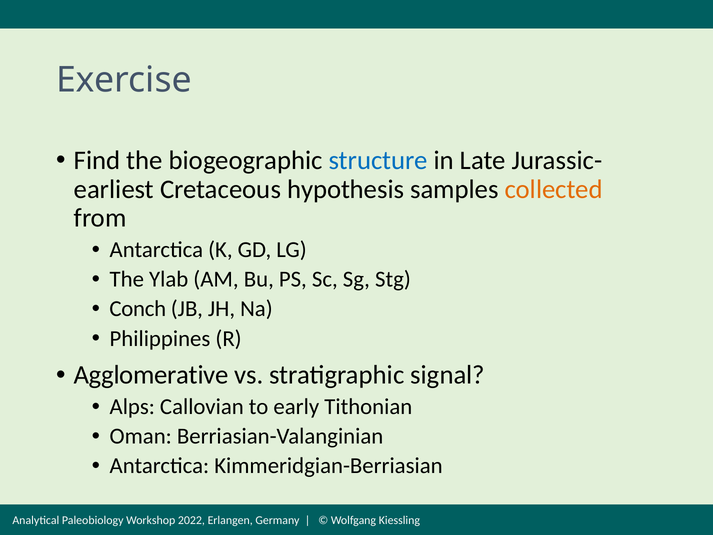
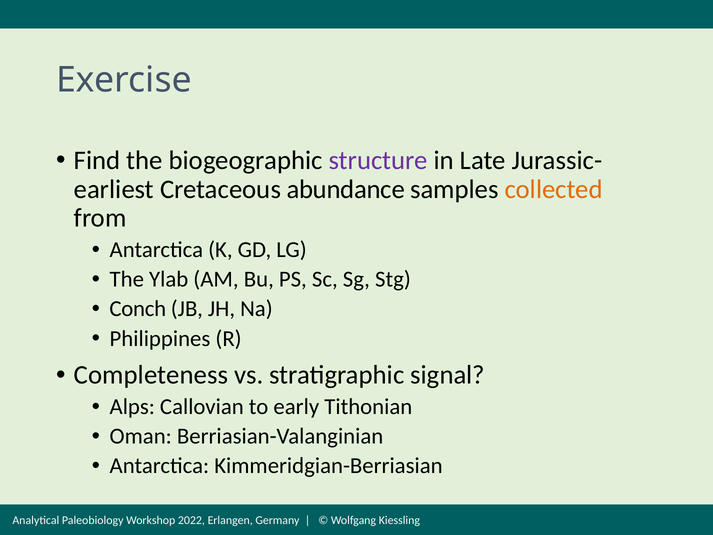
structure colour: blue -> purple
hypothesis: hypothesis -> abundance
Agglomerative: Agglomerative -> Completeness
